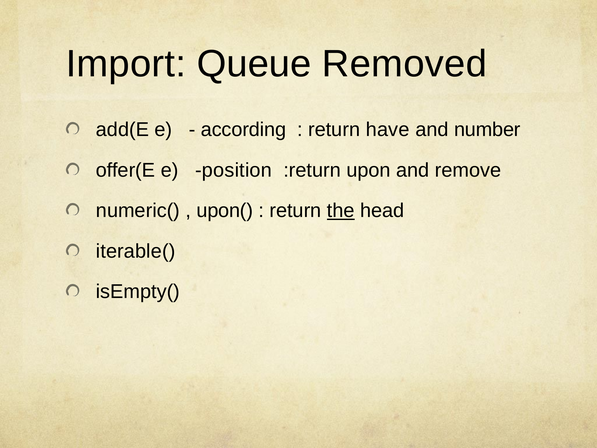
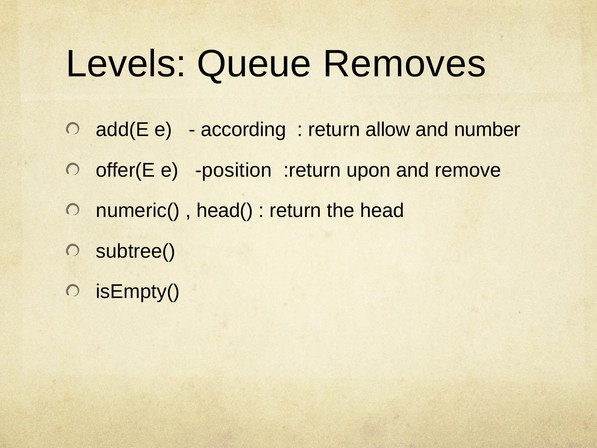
Import: Import -> Levels
Removed: Removed -> Removes
have: have -> allow
upon(: upon( -> head(
the underline: present -> none
iterable(: iterable( -> subtree(
